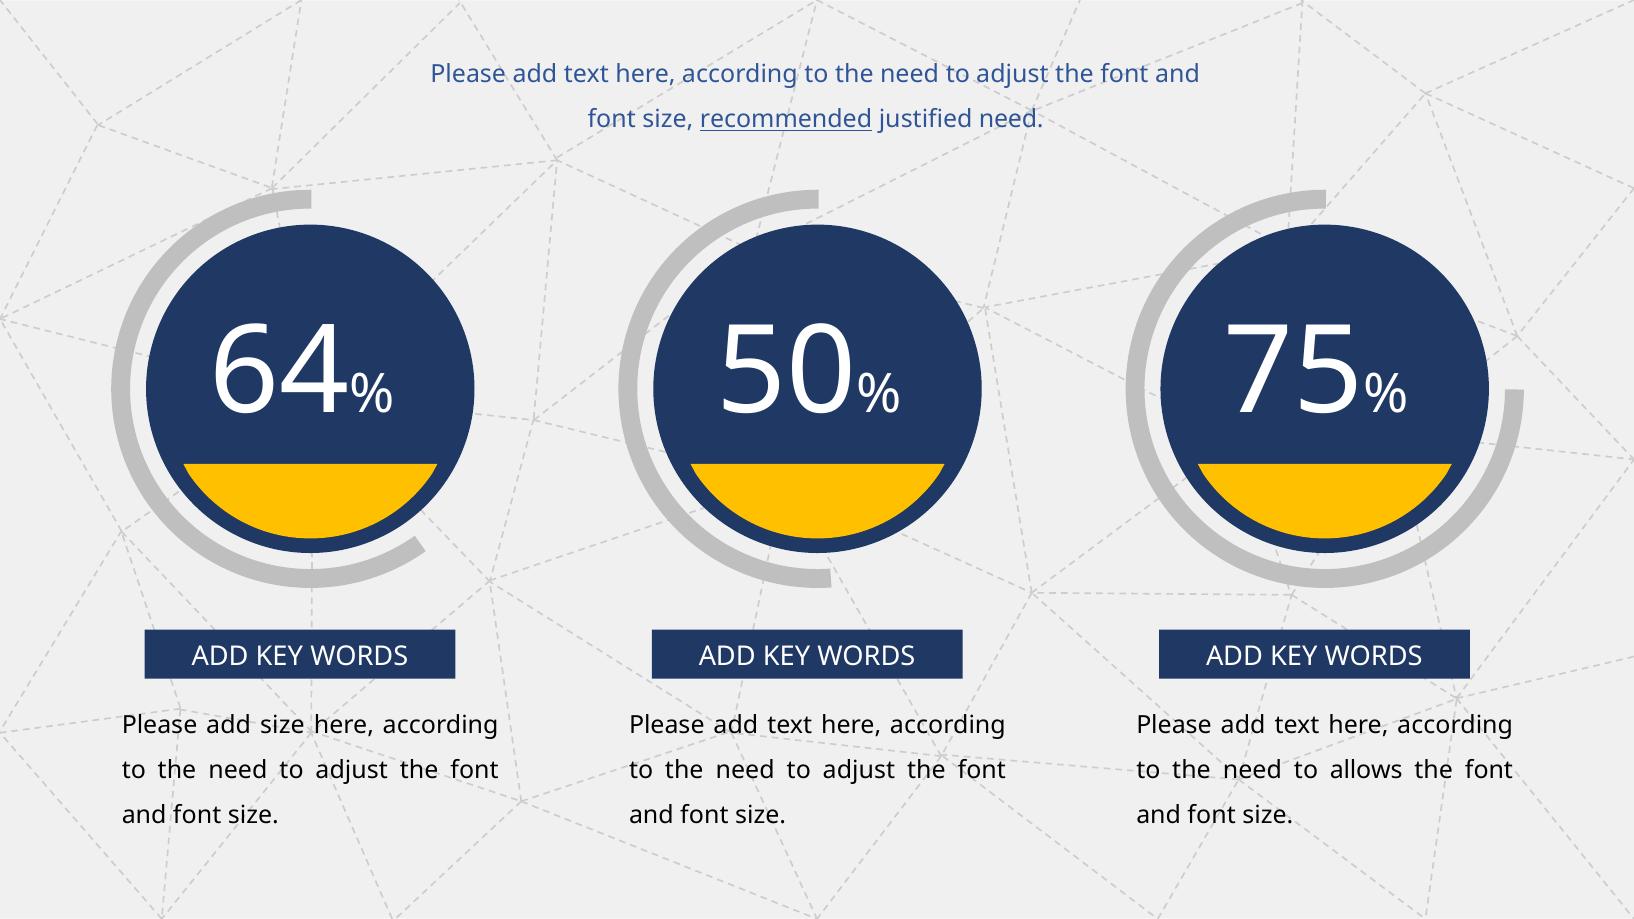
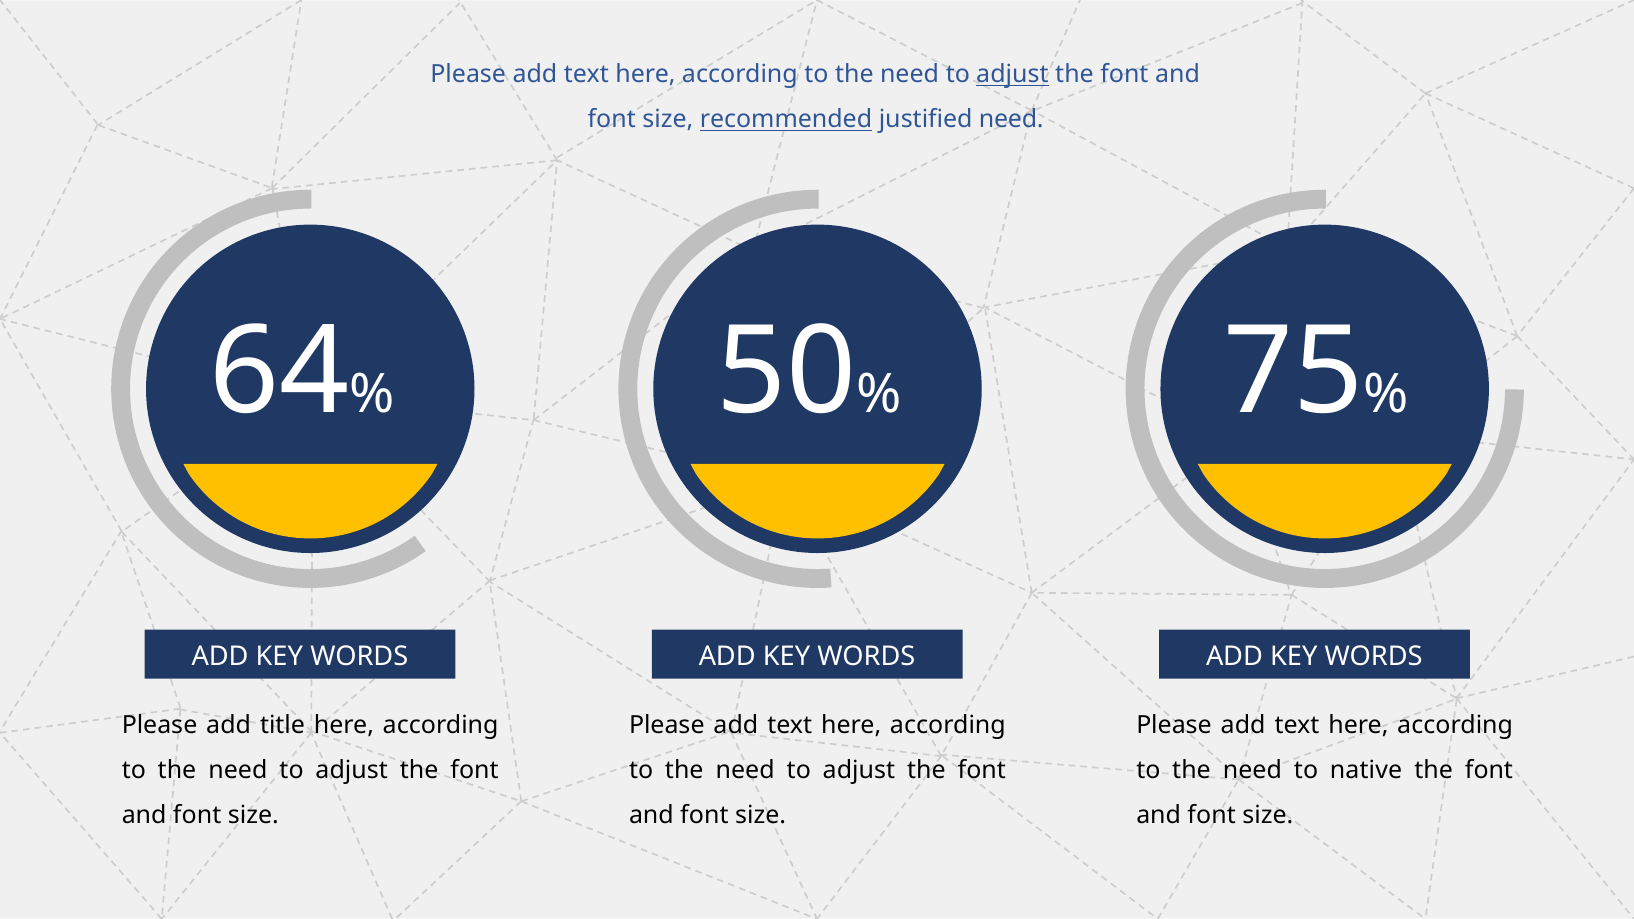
adjust at (1012, 75) underline: none -> present
add size: size -> title
allows: allows -> native
